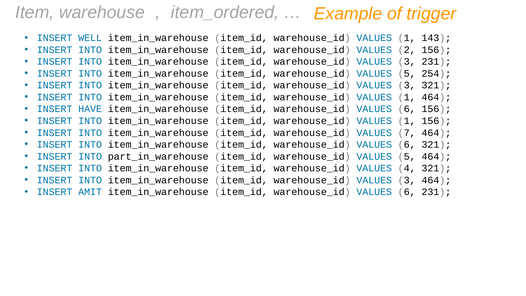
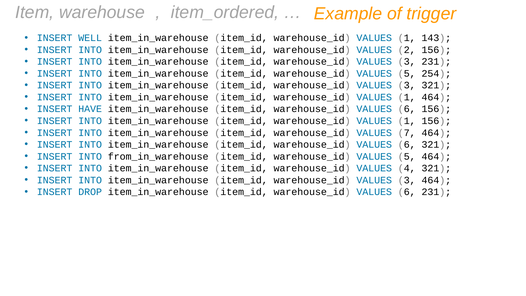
part_in_warehouse: part_in_warehouse -> from_in_warehouse
AMIT: AMIT -> DROP
